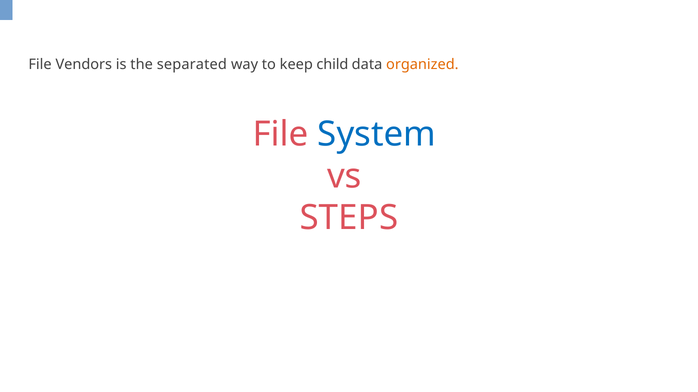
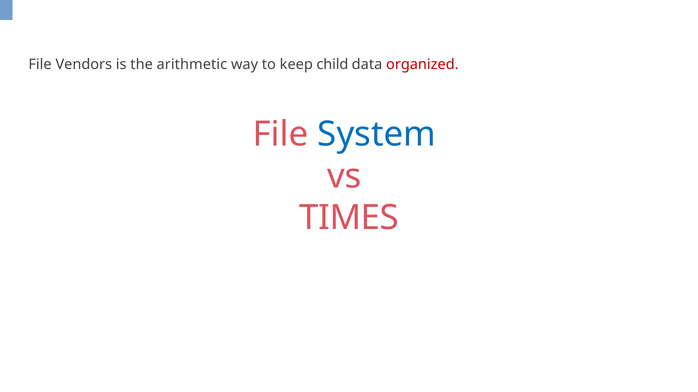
separated: separated -> arithmetic
organized colour: orange -> red
STEPS: STEPS -> TIMES
